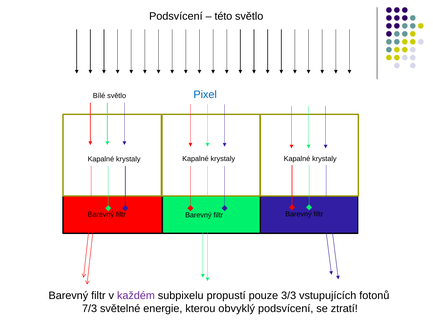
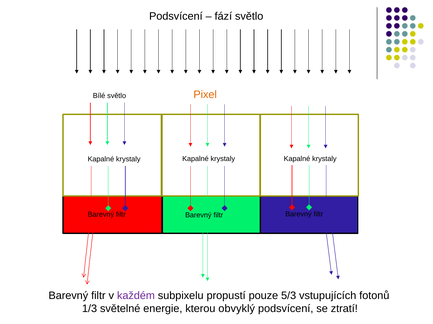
této: této -> fází
Pixel colour: blue -> orange
3/3: 3/3 -> 5/3
7/3: 7/3 -> 1/3
